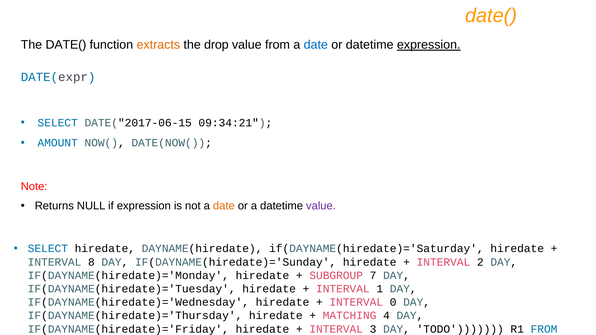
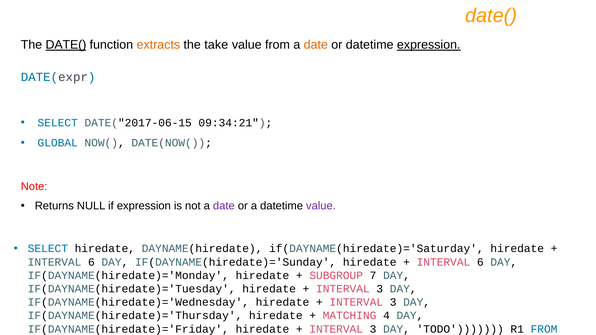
DATE( at (66, 45) underline: none -> present
drop: drop -> take
date at (316, 45) colour: blue -> orange
AMOUNT: AMOUNT -> GLOBAL
date at (224, 206) colour: orange -> purple
8 at (91, 262): 8 -> 6
2 at (480, 262): 2 -> 6
1 at (380, 289): 1 -> 3
0 at (393, 302): 0 -> 3
